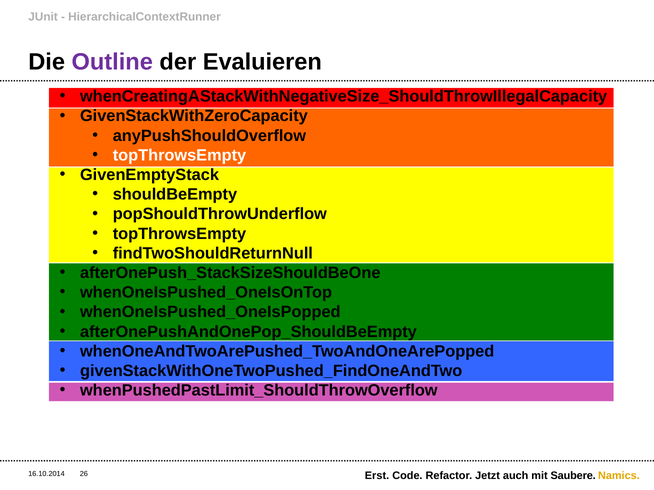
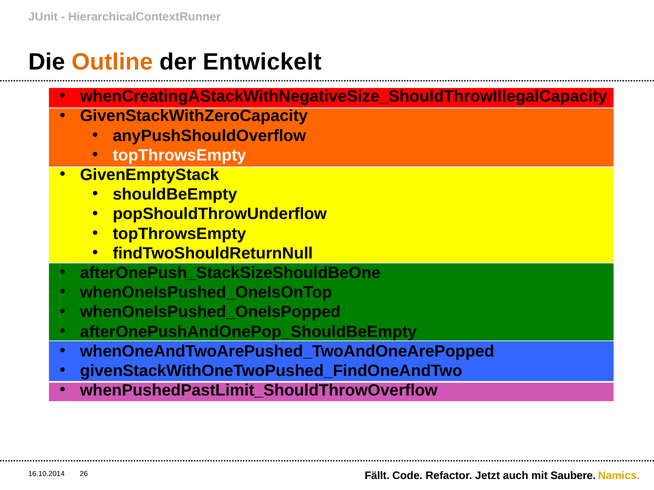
Outline colour: purple -> orange
Evaluieren: Evaluieren -> Entwickelt
Erst: Erst -> Fällt
